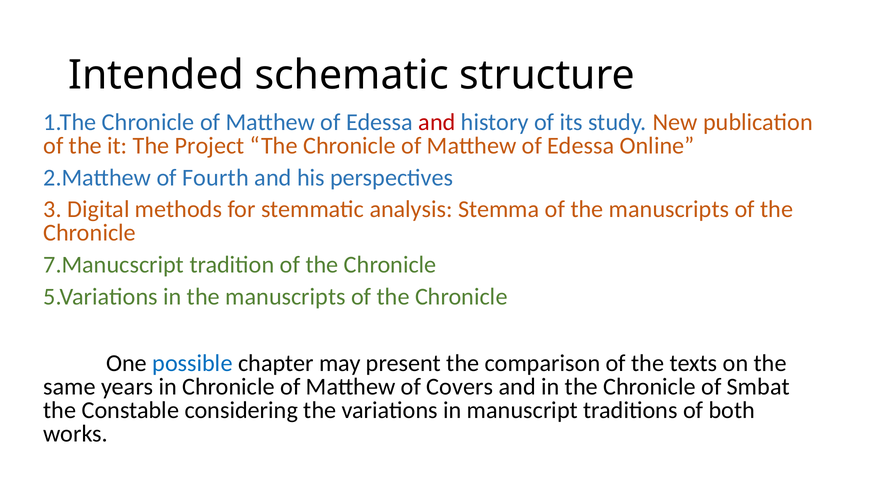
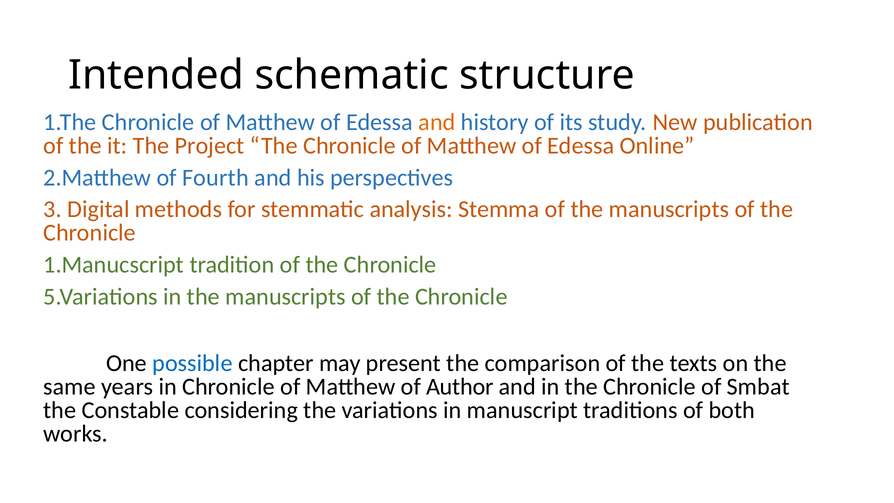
and at (437, 122) colour: red -> orange
7.Manucscript: 7.Manucscript -> 1.Manucscript
Covers: Covers -> Author
